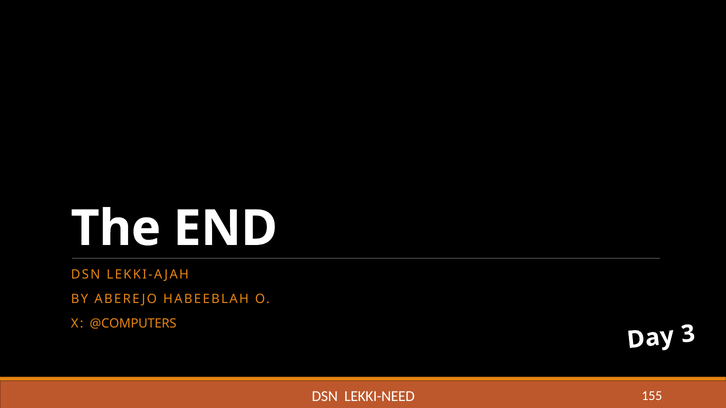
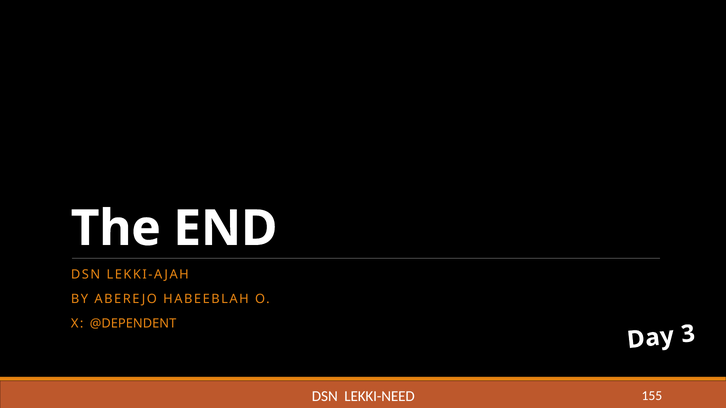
@COMPUTERS: @COMPUTERS -> @DEPENDENT
